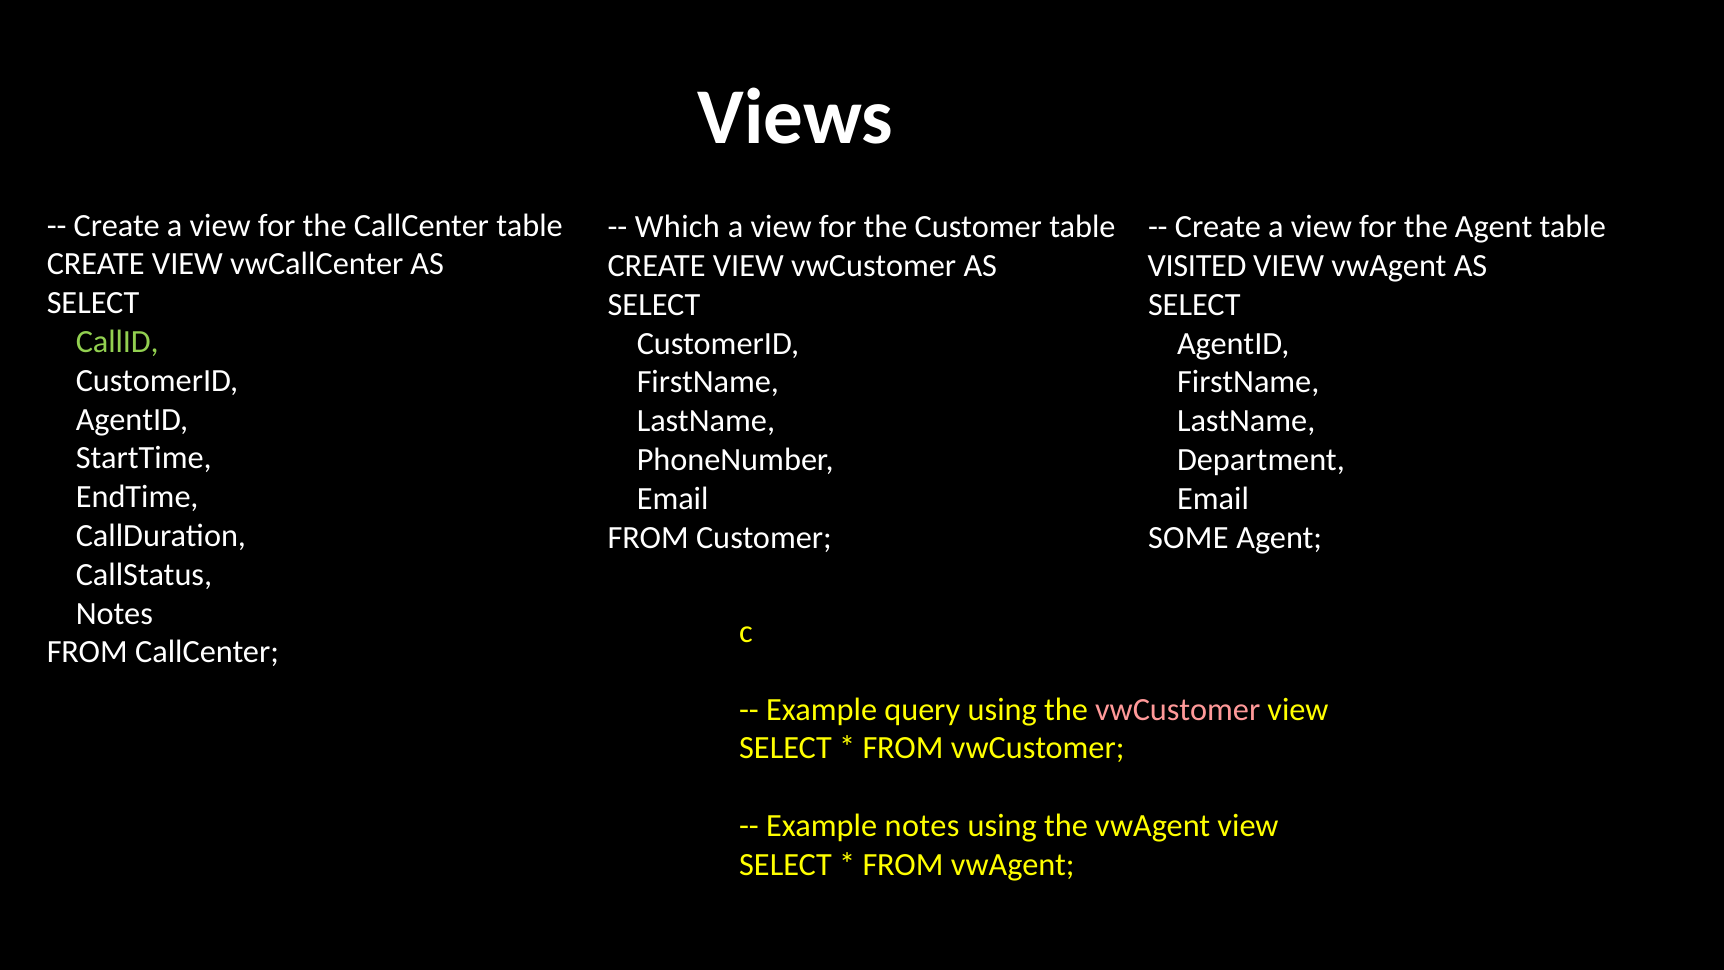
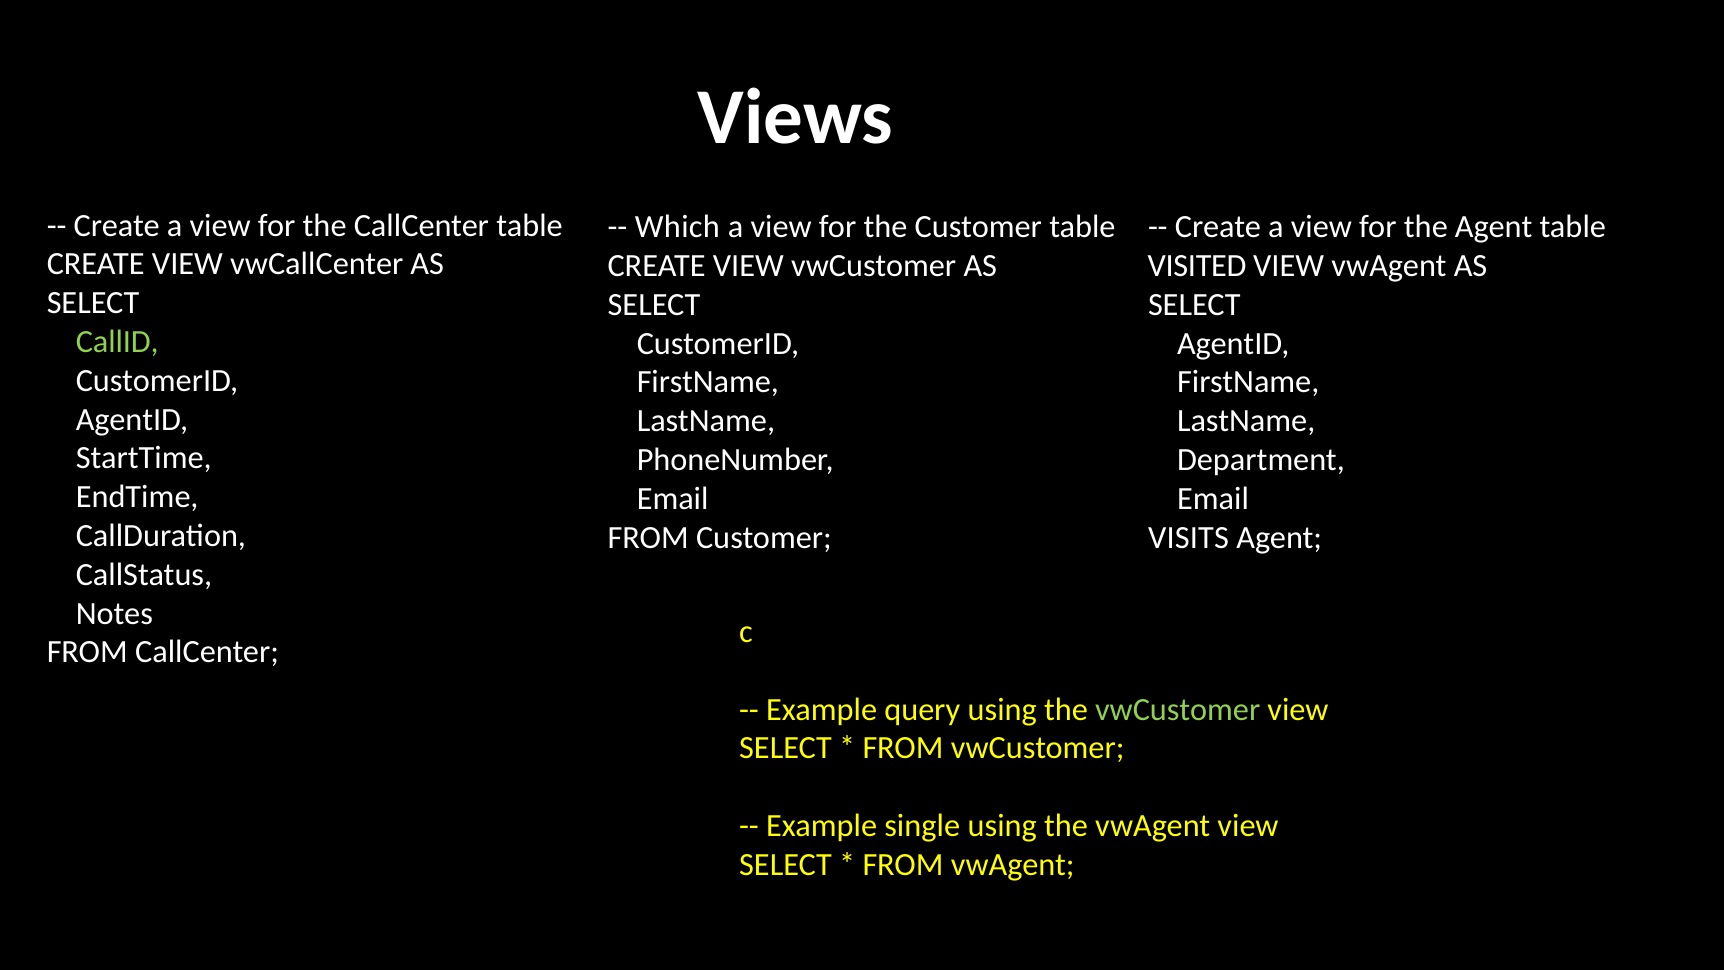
SOME: SOME -> VISITS
vwCustomer at (1178, 709) colour: pink -> light green
Example notes: notes -> single
